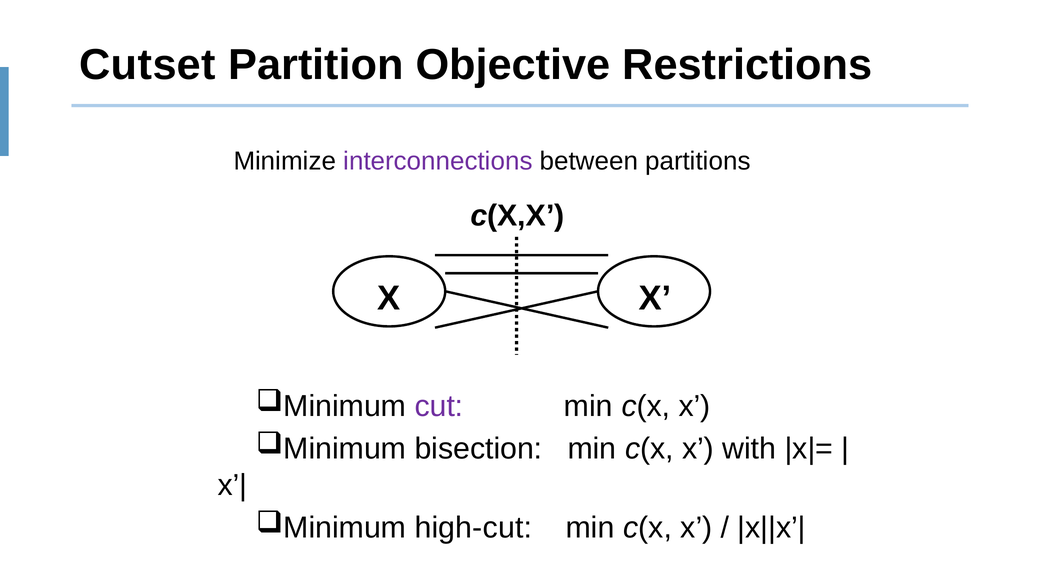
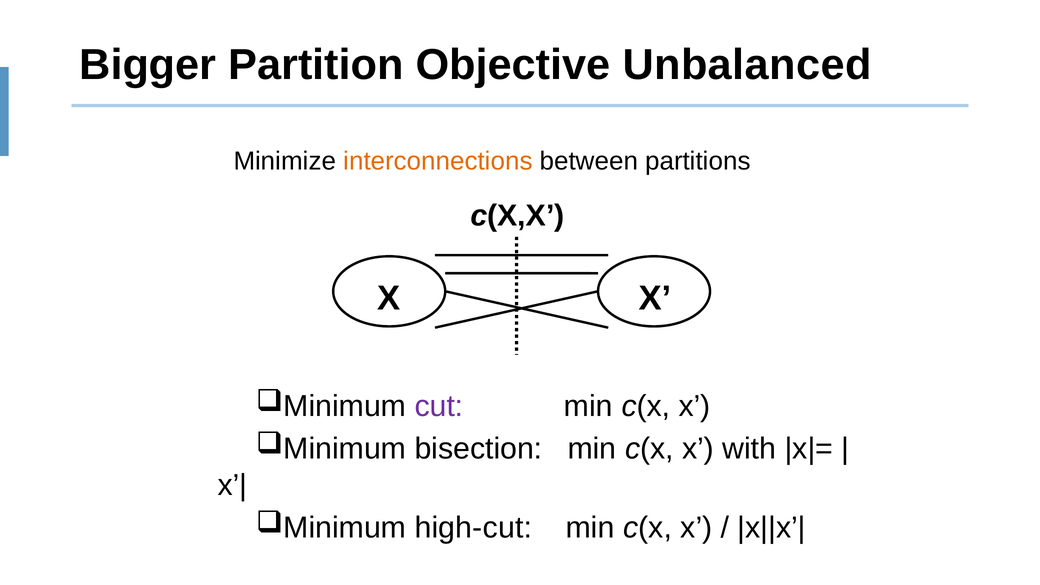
Cutset: Cutset -> Bigger
Restrictions: Restrictions -> Unbalanced
interconnections colour: purple -> orange
